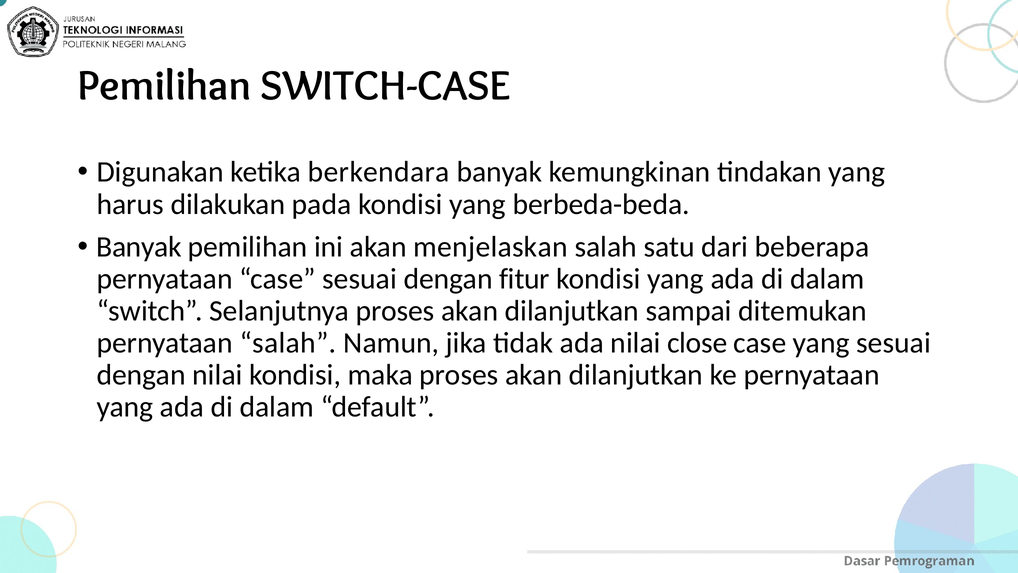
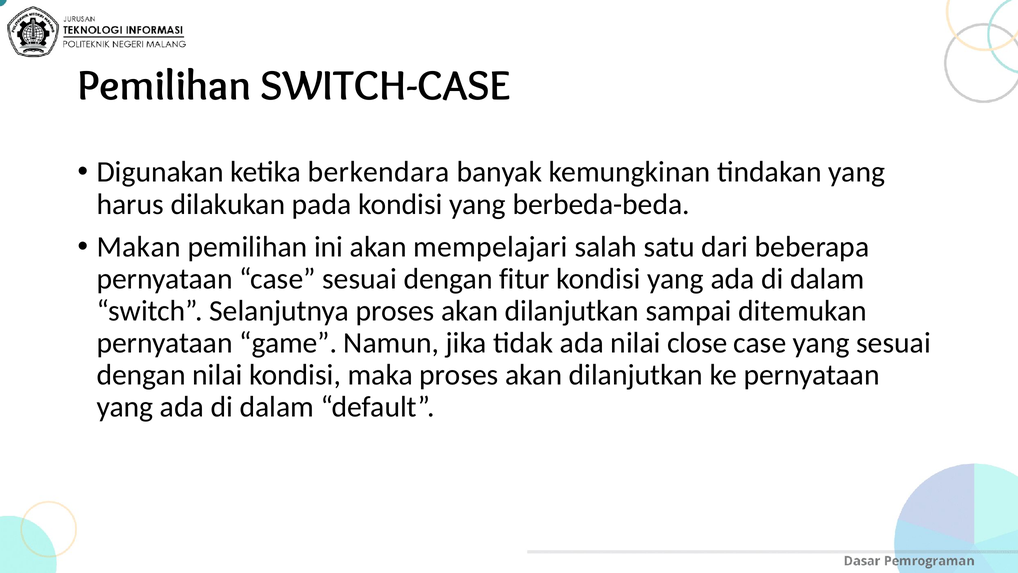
Banyak at (139, 247): Banyak -> Makan
menjelaskan: menjelaskan -> mempelajari
pernyataan salah: salah -> game
